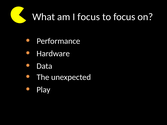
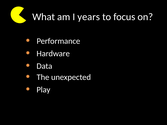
I focus: focus -> years
